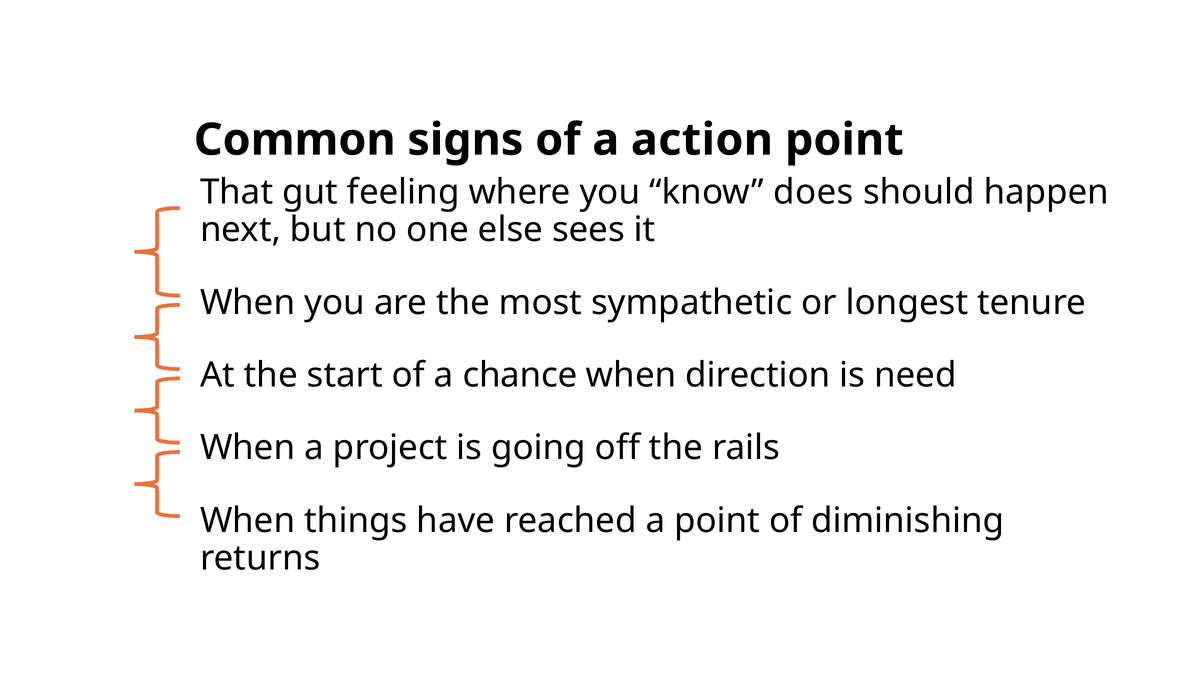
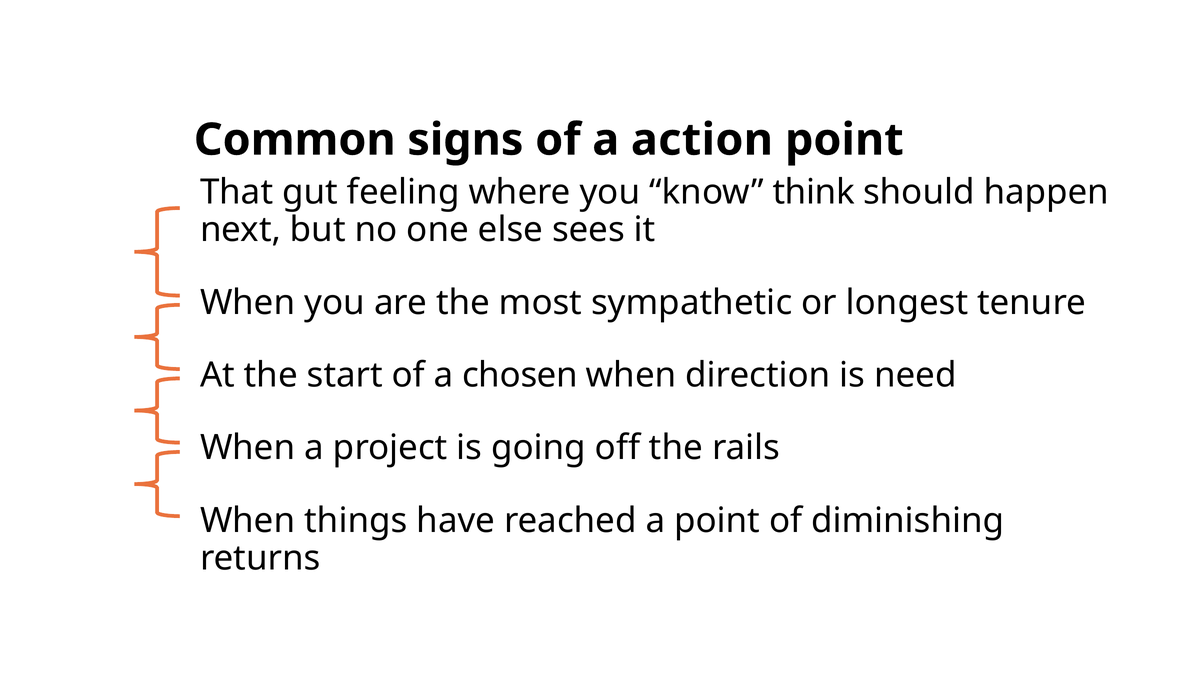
does: does -> think
chance: chance -> chosen
